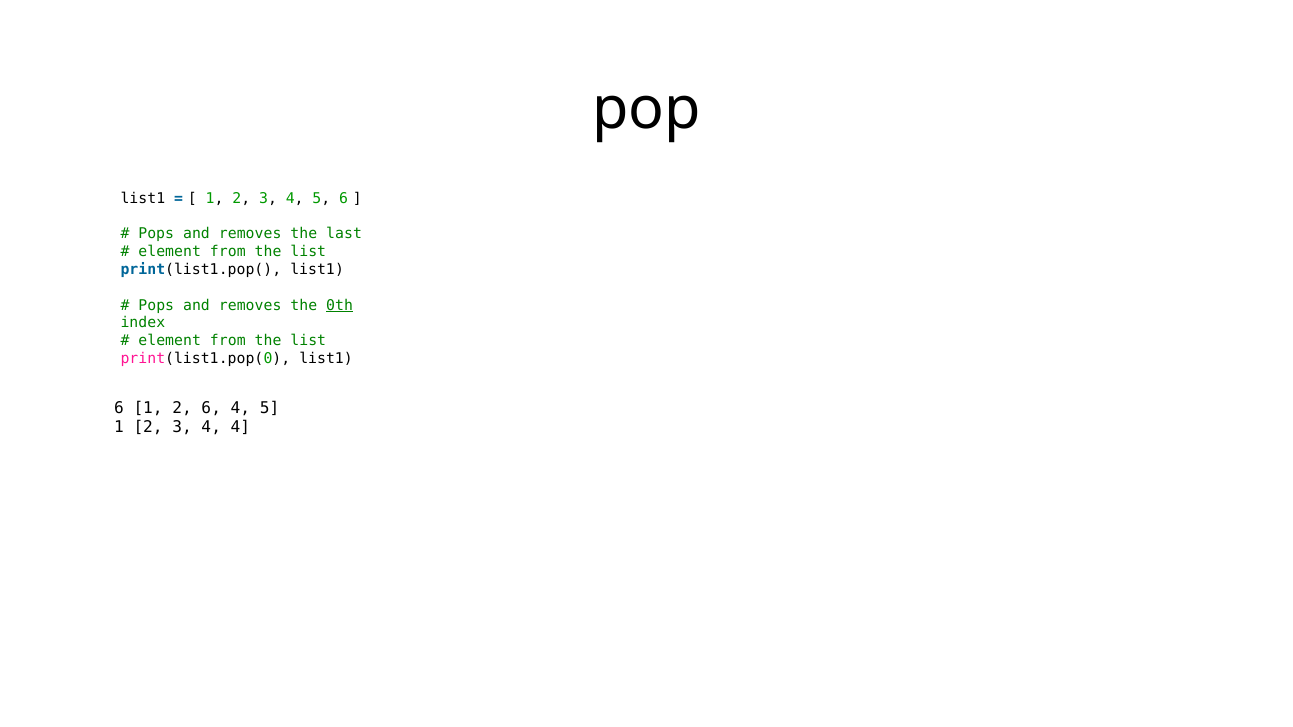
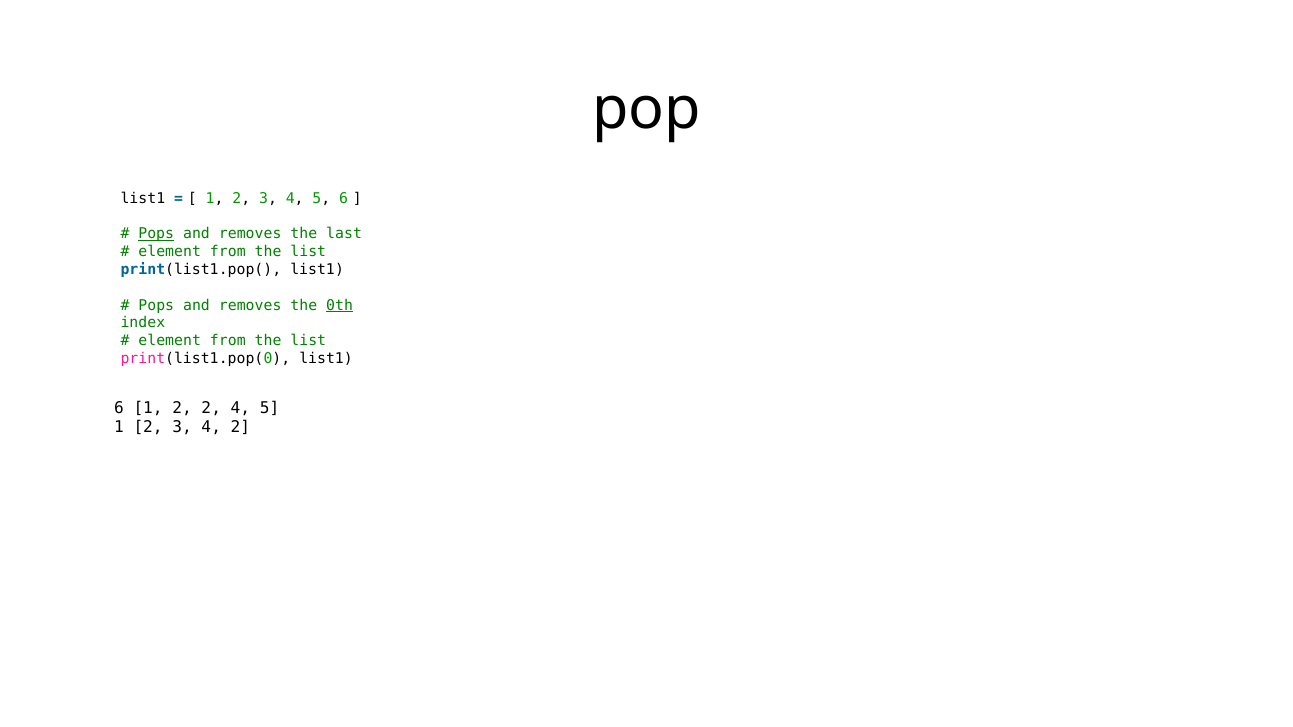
Pops at (156, 234) underline: none -> present
2 6: 6 -> 2
4 4: 4 -> 2
